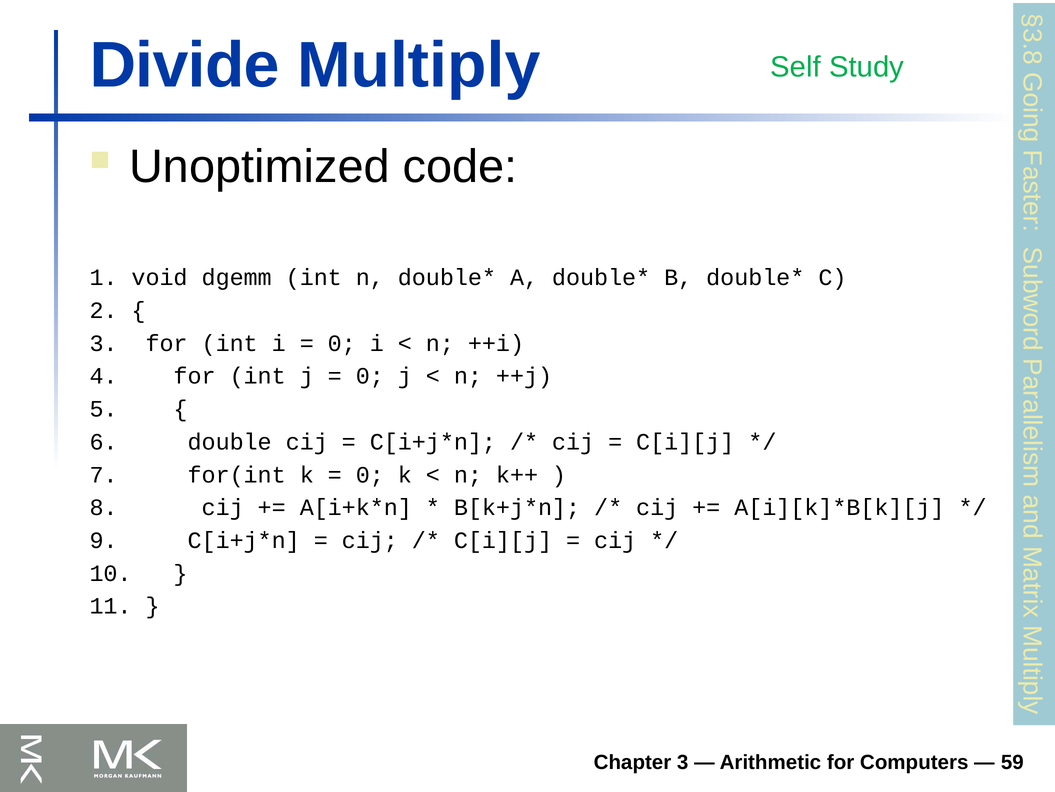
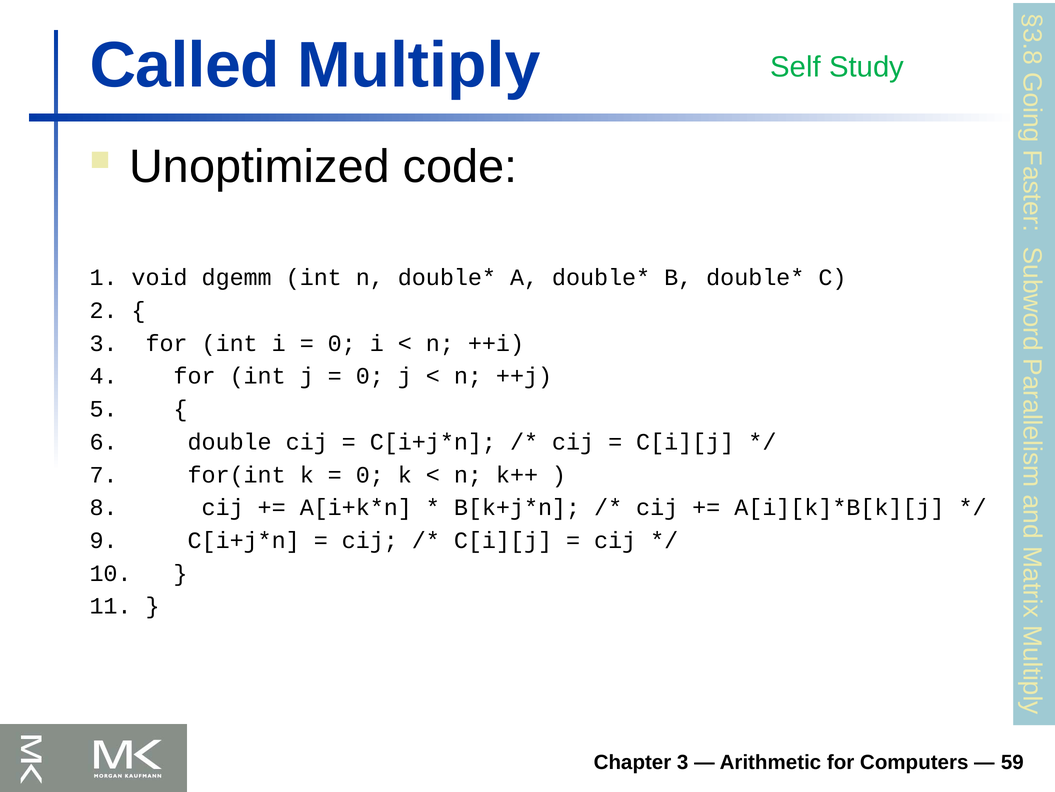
Divide: Divide -> Called
